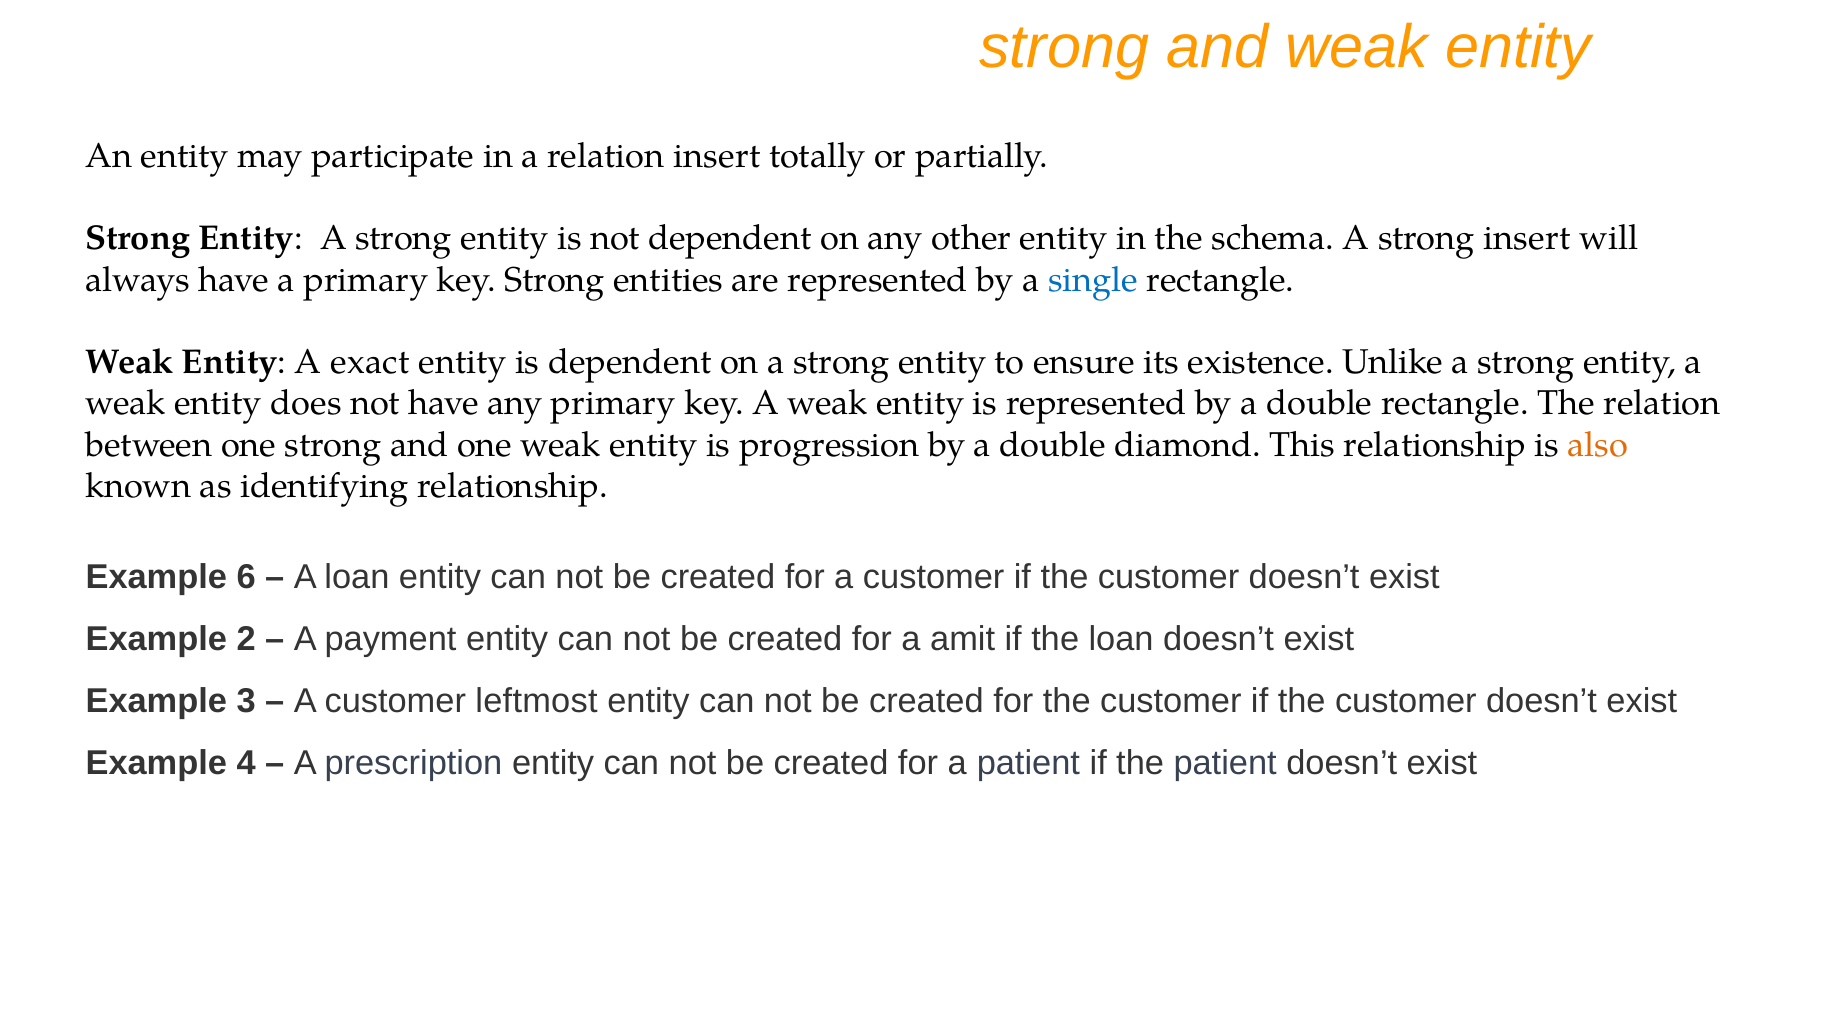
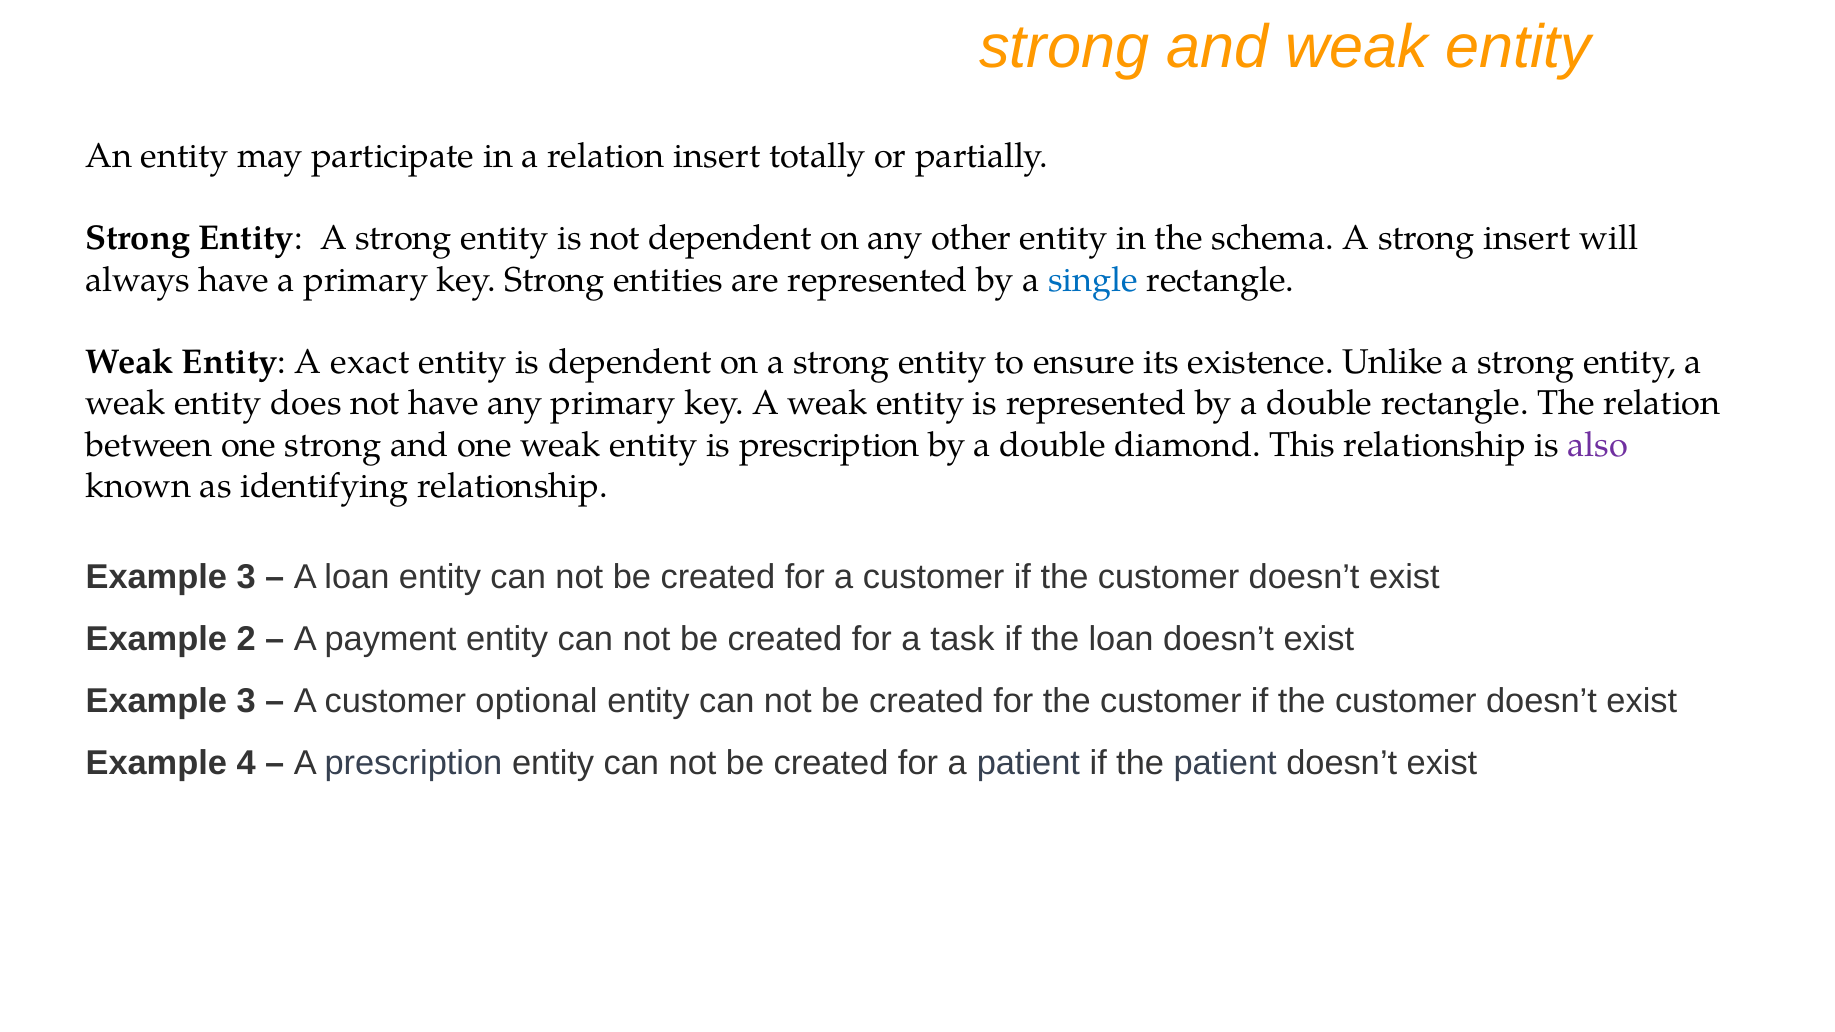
is progression: progression -> prescription
also colour: orange -> purple
6 at (246, 577): 6 -> 3
amit: amit -> task
leftmost: leftmost -> optional
